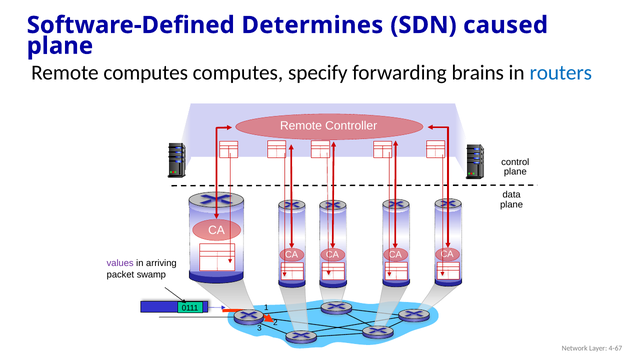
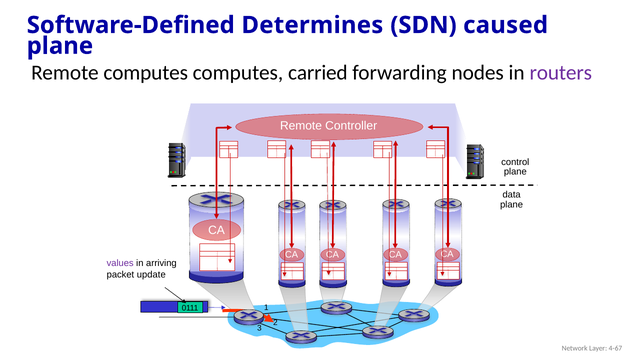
specify: specify -> carried
brains: brains -> nodes
routers colour: blue -> purple
swamp: swamp -> update
